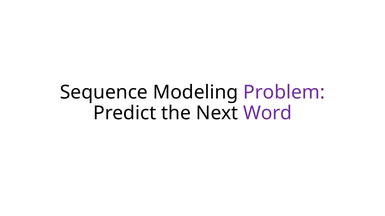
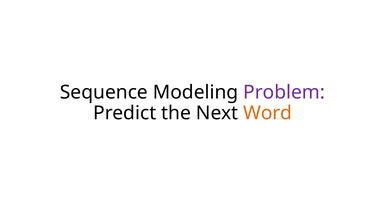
Word colour: purple -> orange
